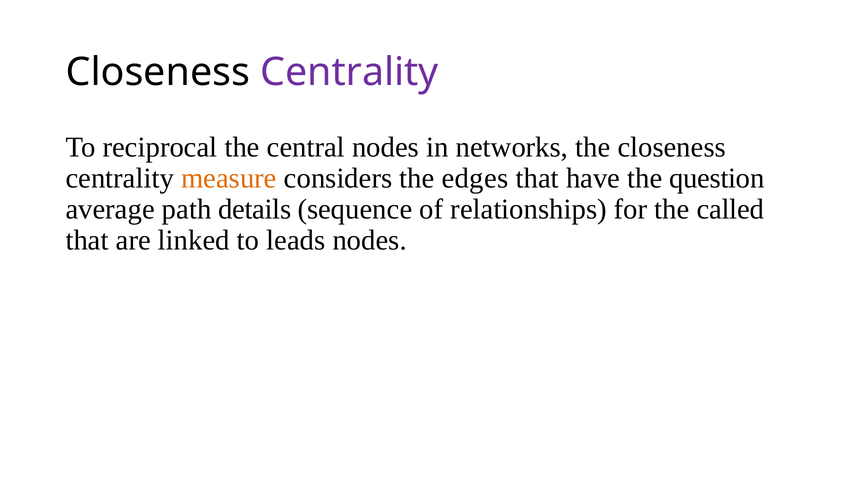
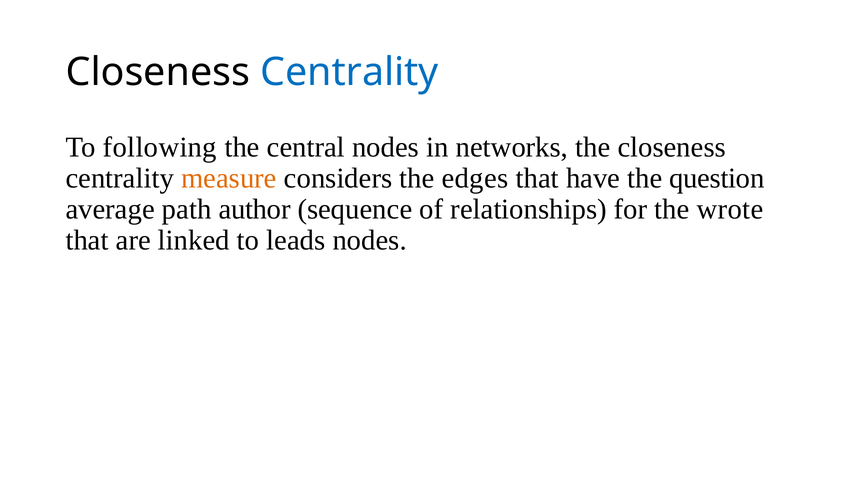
Centrality at (349, 72) colour: purple -> blue
reciprocal: reciprocal -> following
details: details -> author
called: called -> wrote
